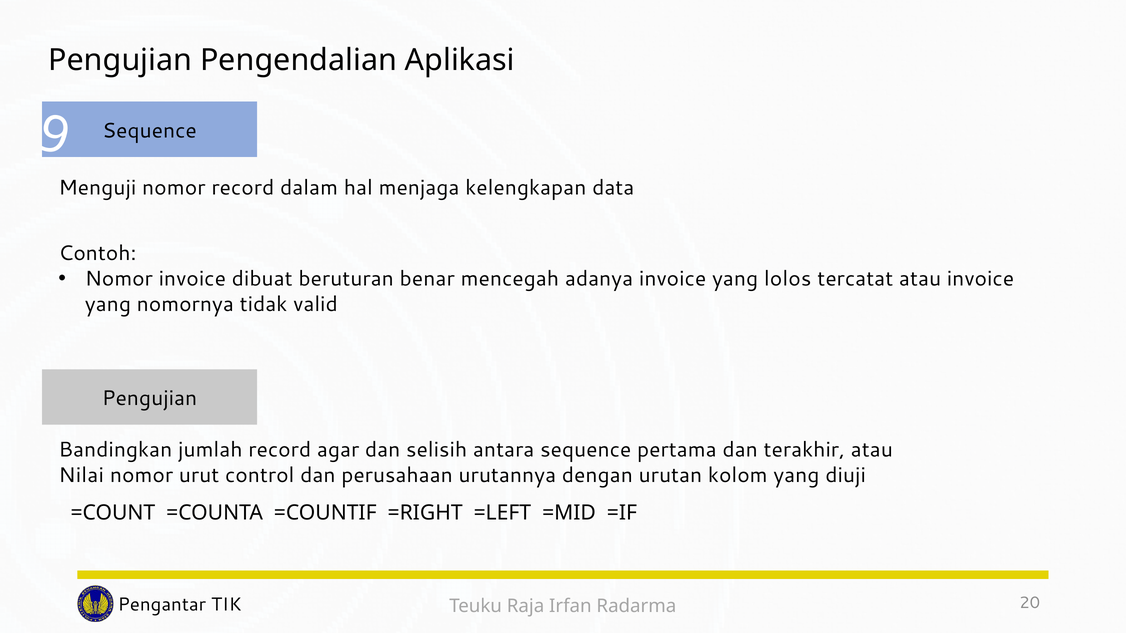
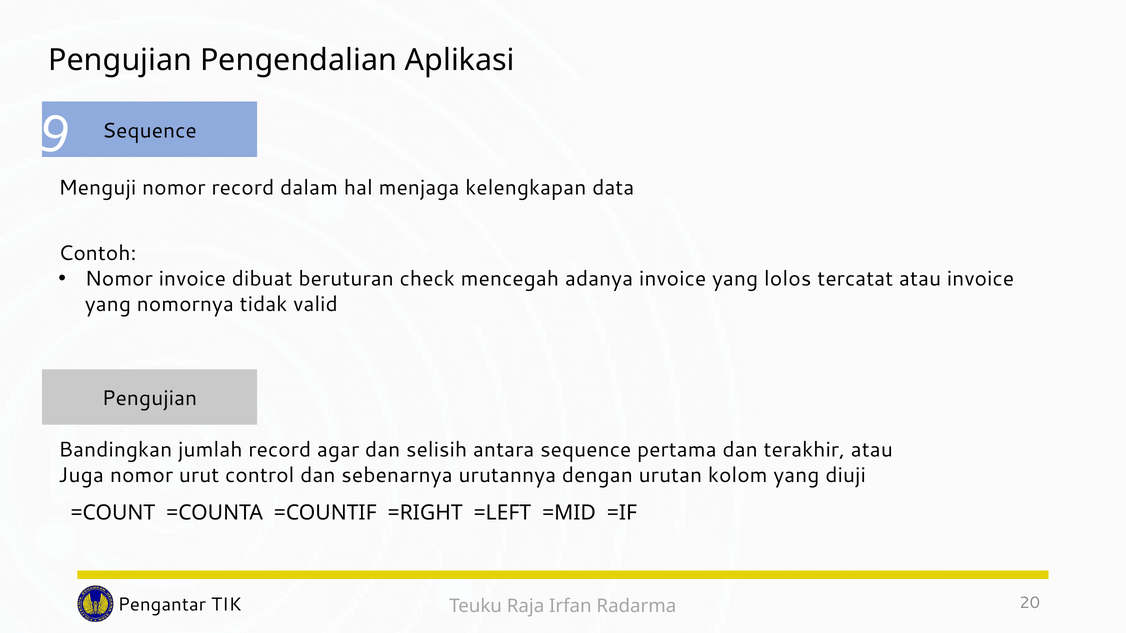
benar: benar -> check
Nilai: Nilai -> Juga
perusahaan: perusahaan -> sebenarnya
